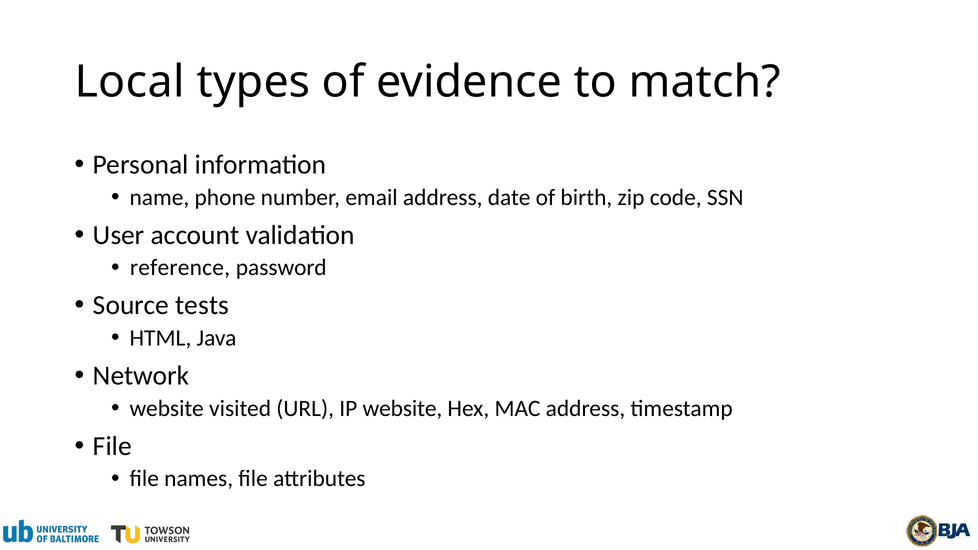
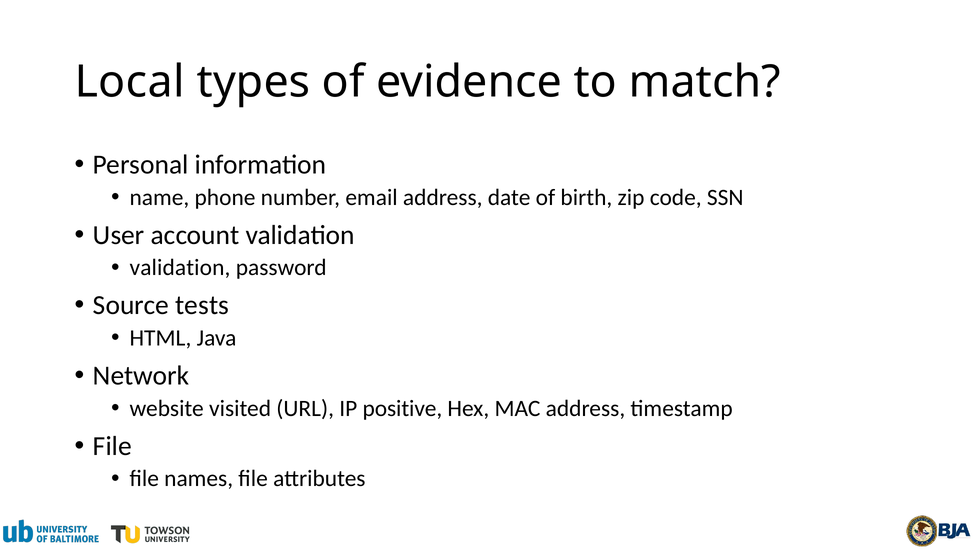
reference at (180, 268): reference -> validation
IP website: website -> positive
